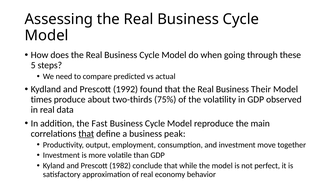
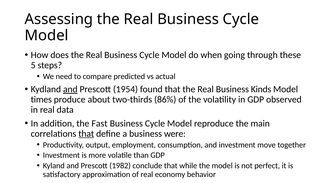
and at (70, 89) underline: none -> present
1992: 1992 -> 1954
Their: Their -> Kinds
75%: 75% -> 86%
peak: peak -> were
